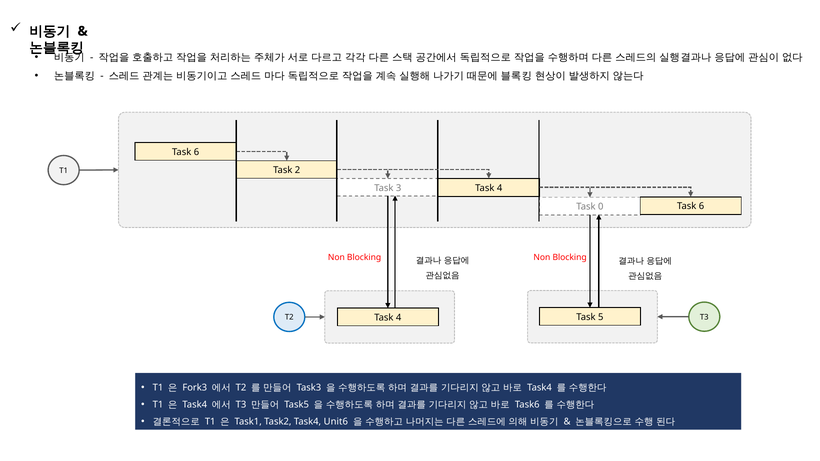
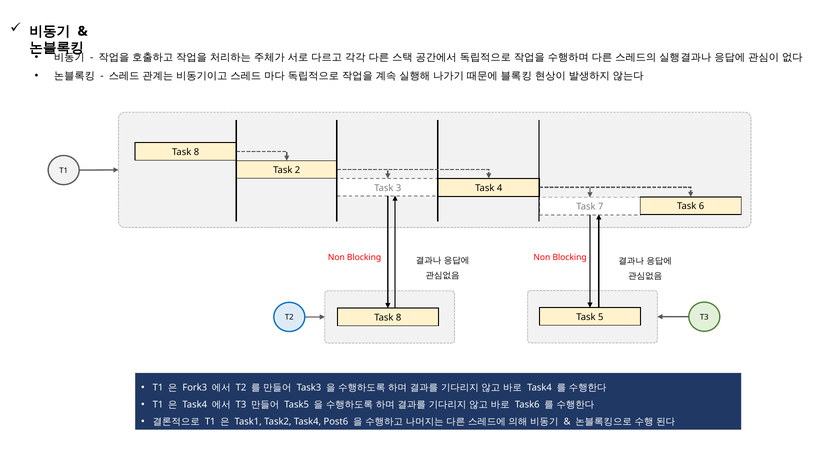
6 at (196, 152): 6 -> 8
0: 0 -> 7
4 at (399, 318): 4 -> 8
Unit6: Unit6 -> Post6
